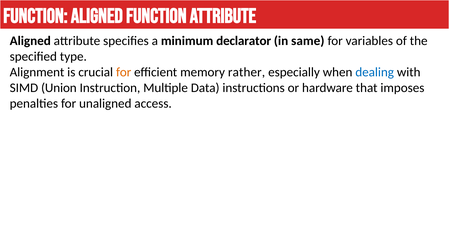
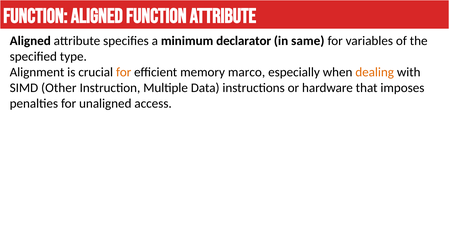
rather: rather -> marco
dealing colour: blue -> orange
Union: Union -> Other
